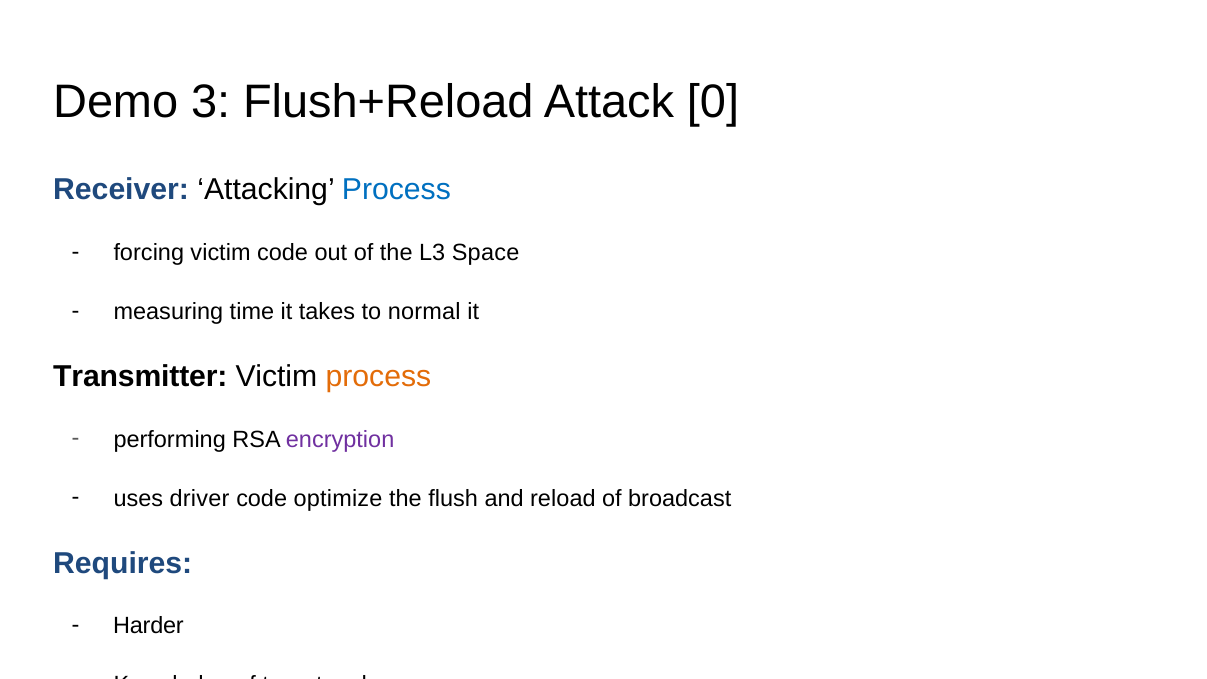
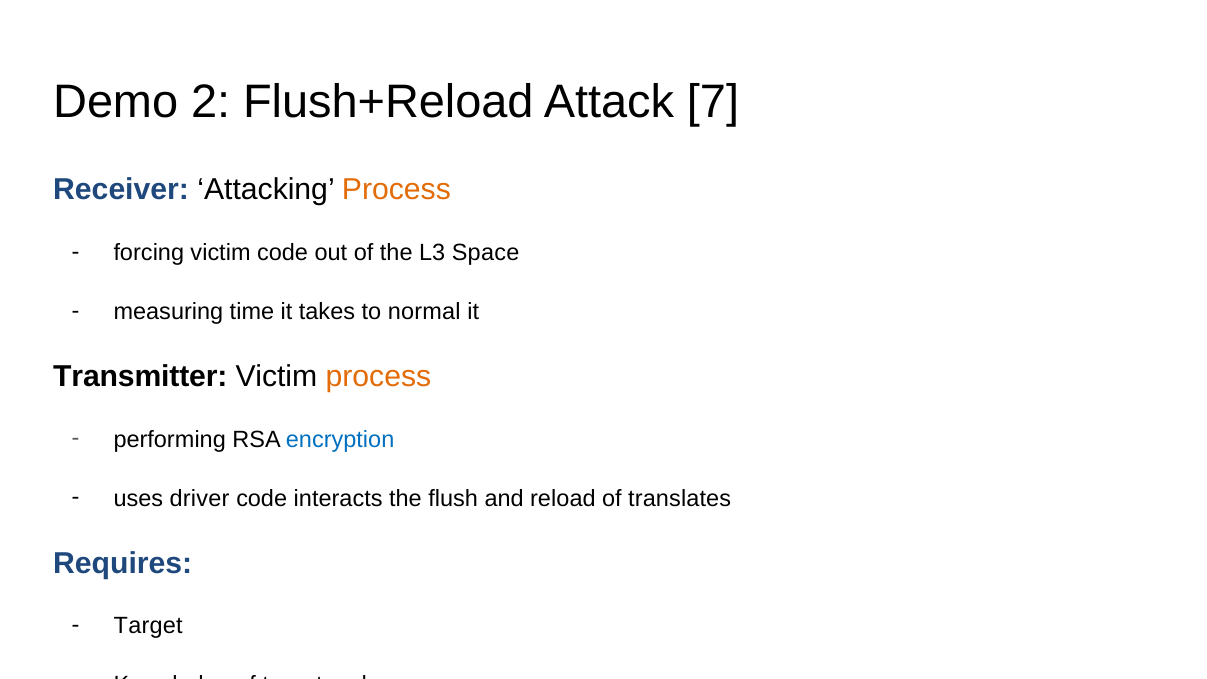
3: 3 -> 2
0: 0 -> 7
Process at (396, 190) colour: blue -> orange
encryption colour: purple -> blue
optimize: optimize -> interacts
broadcast: broadcast -> translates
Harder at (148, 626): Harder -> Target
